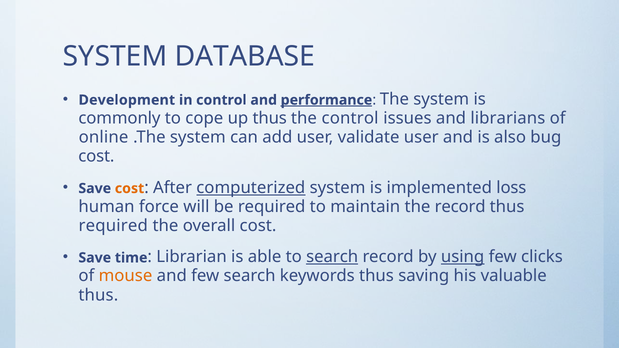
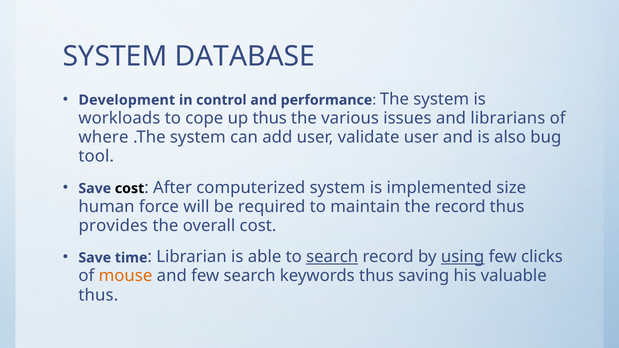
performance underline: present -> none
commonly: commonly -> workloads
the control: control -> various
online: online -> where
cost at (96, 157): cost -> tool
cost at (130, 189) colour: orange -> black
computerized underline: present -> none
loss: loss -> size
required at (113, 226): required -> provides
